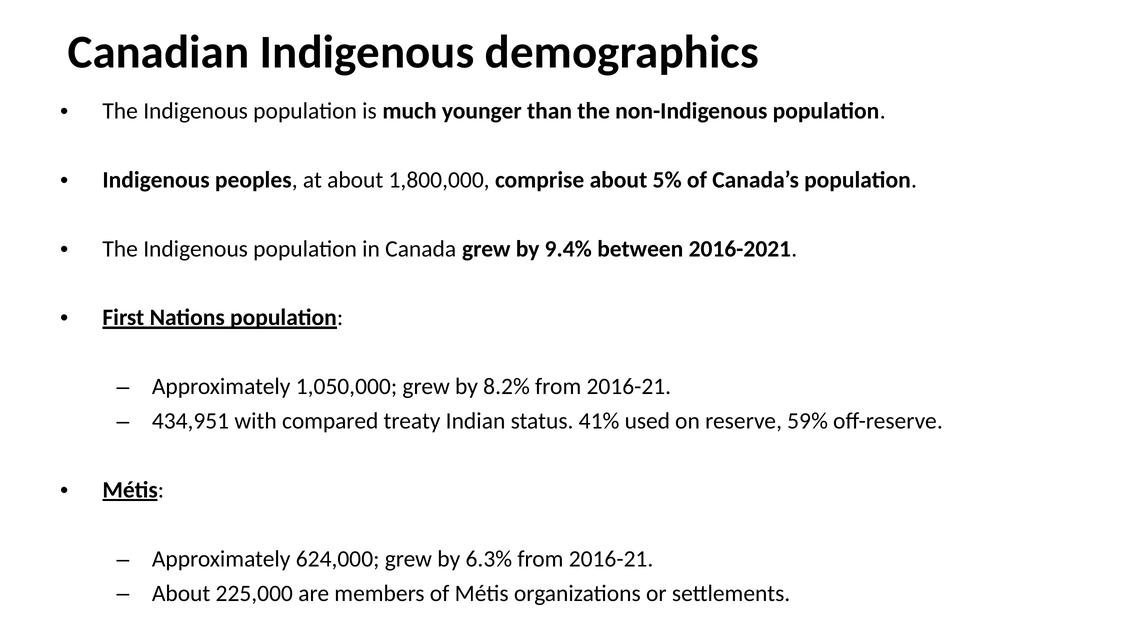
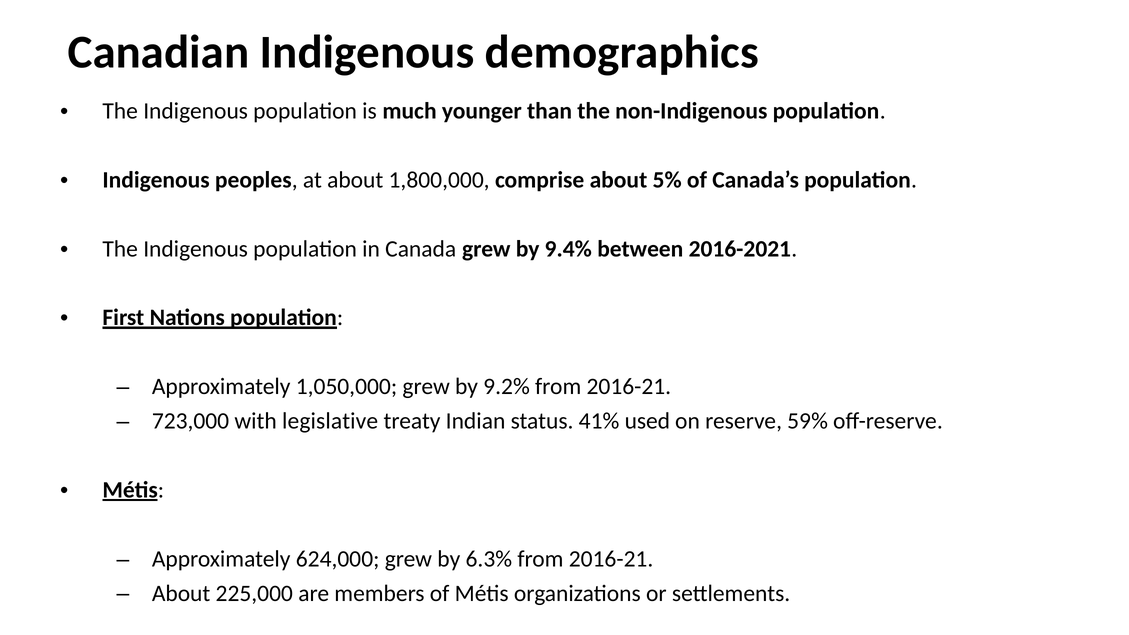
8.2%: 8.2% -> 9.2%
434,951: 434,951 -> 723,000
compared: compared -> legislative
